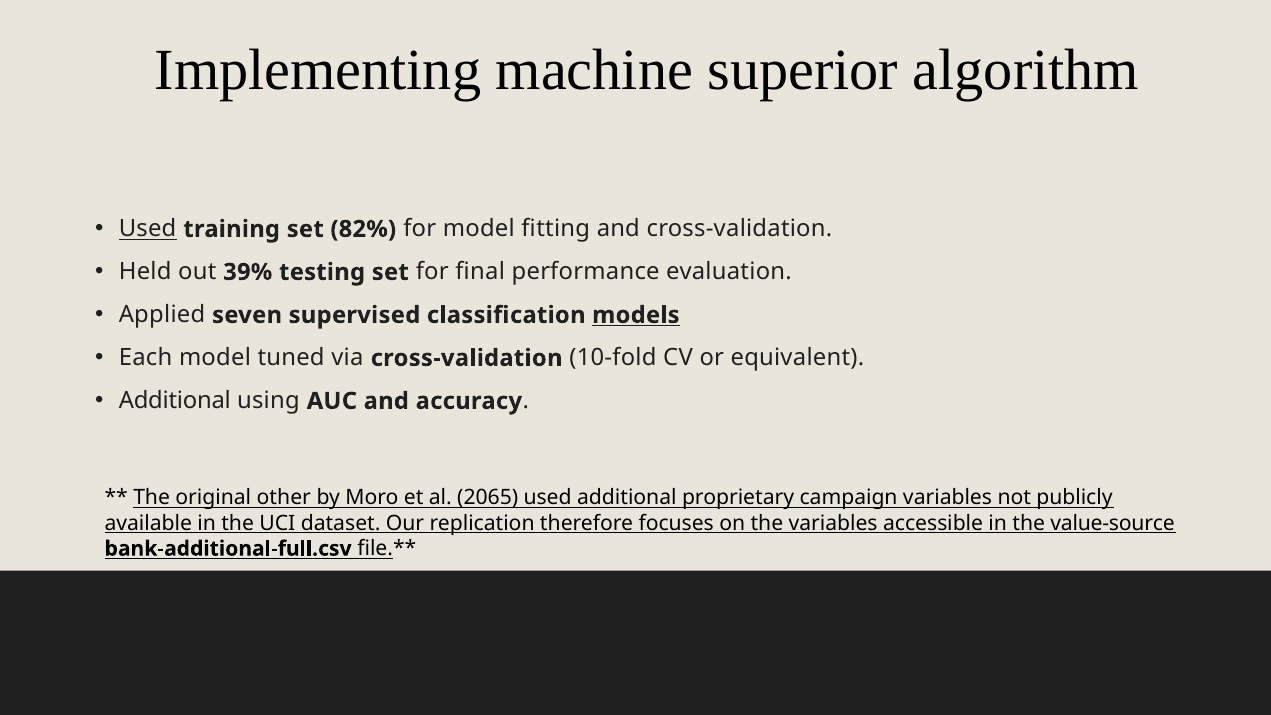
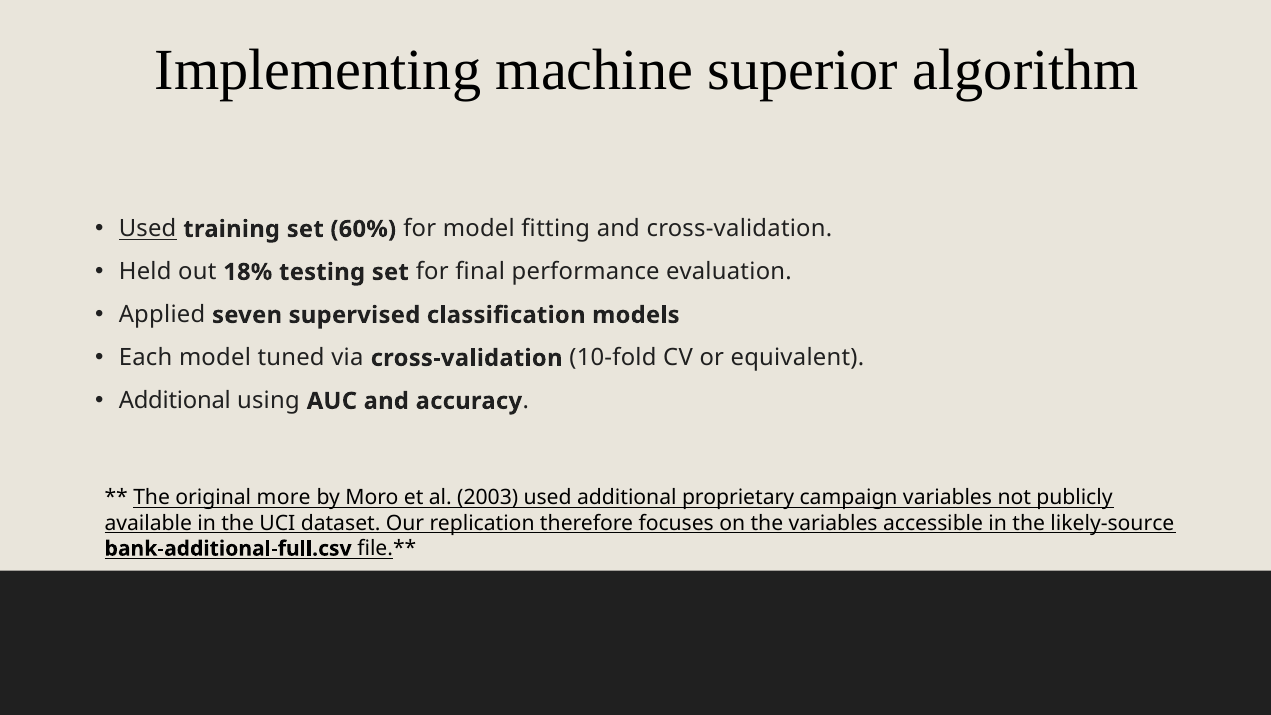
82%: 82% -> 60%
39%: 39% -> 18%
models underline: present -> none
other: other -> more
2065: 2065 -> 2003
value-source: value-source -> likely-source
